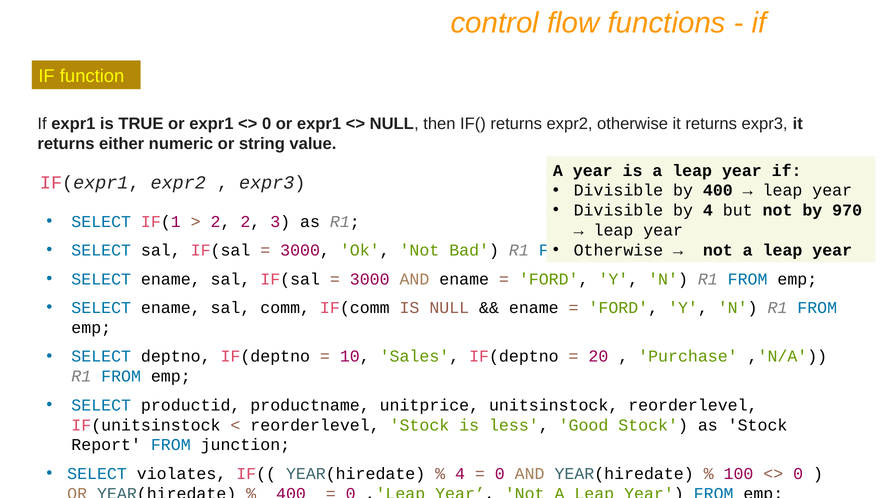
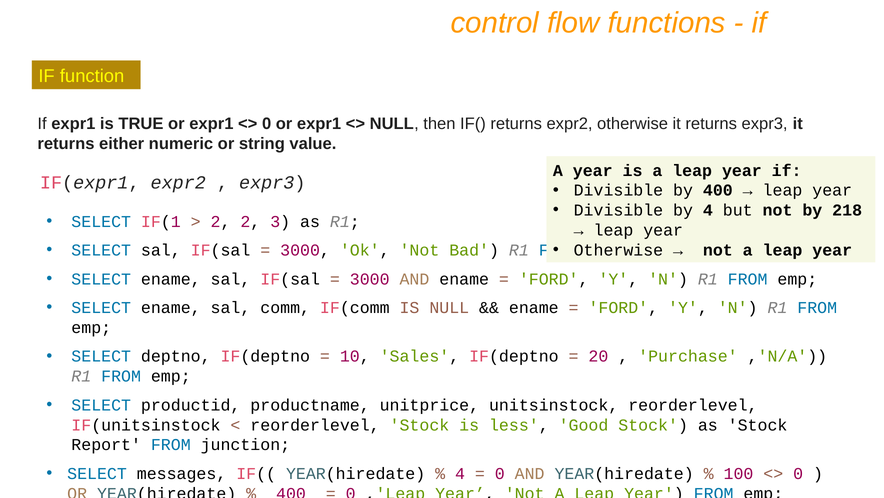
970: 970 -> 218
violates: violates -> messages
